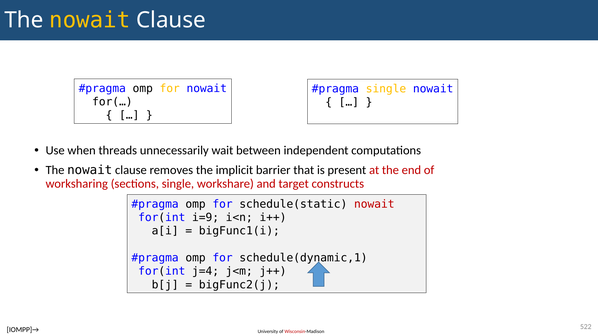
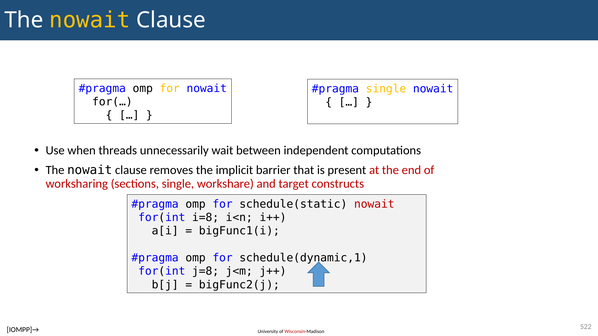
i=9: i=9 -> i=8
j=4: j=4 -> j=8
